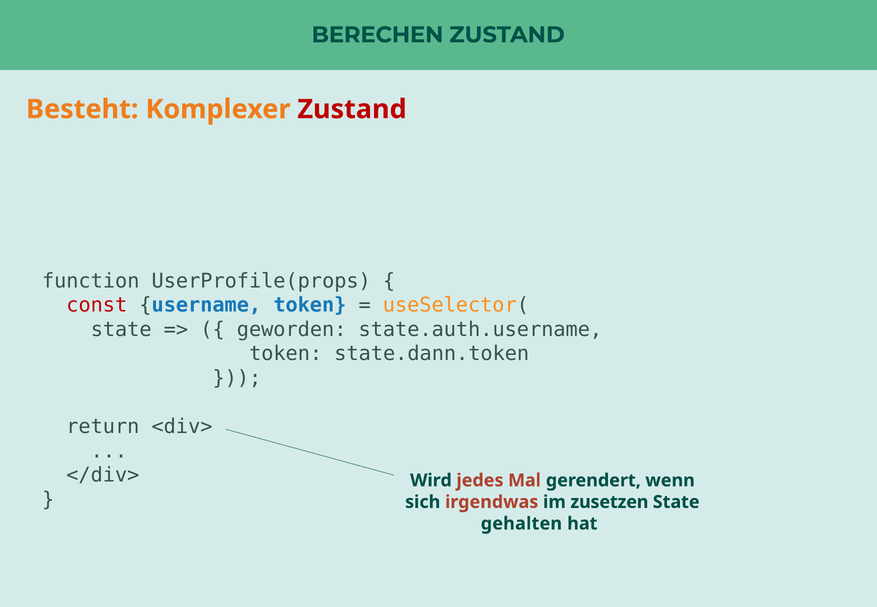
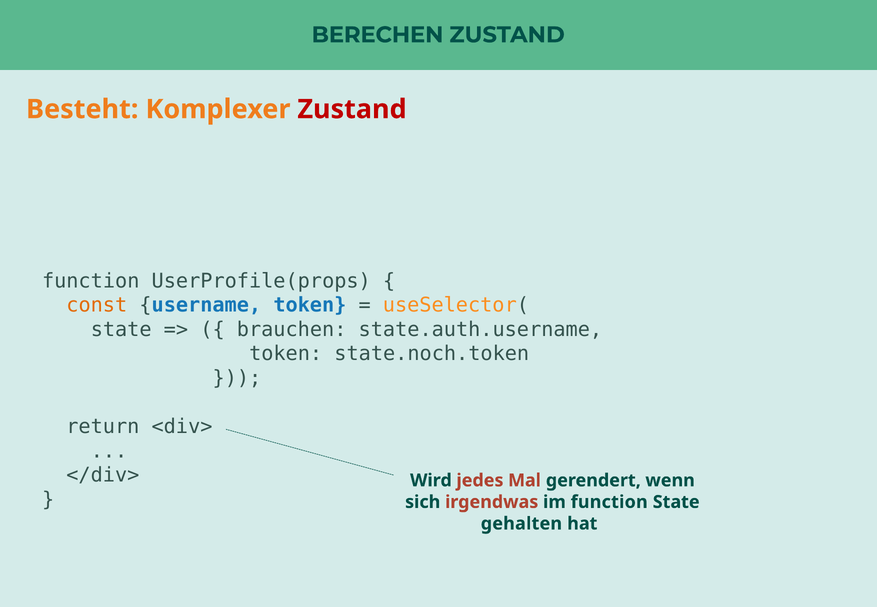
const colour: red -> orange
geworden: geworden -> brauchen
state.dann.token: state.dann.token -> state.noch.token
im zusetzen: zusetzen -> function
